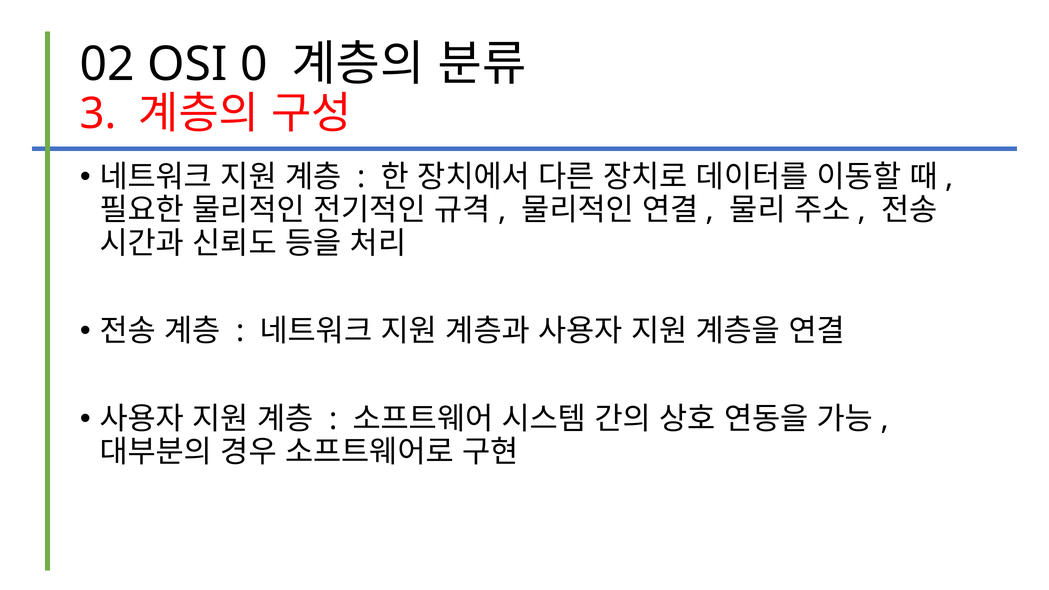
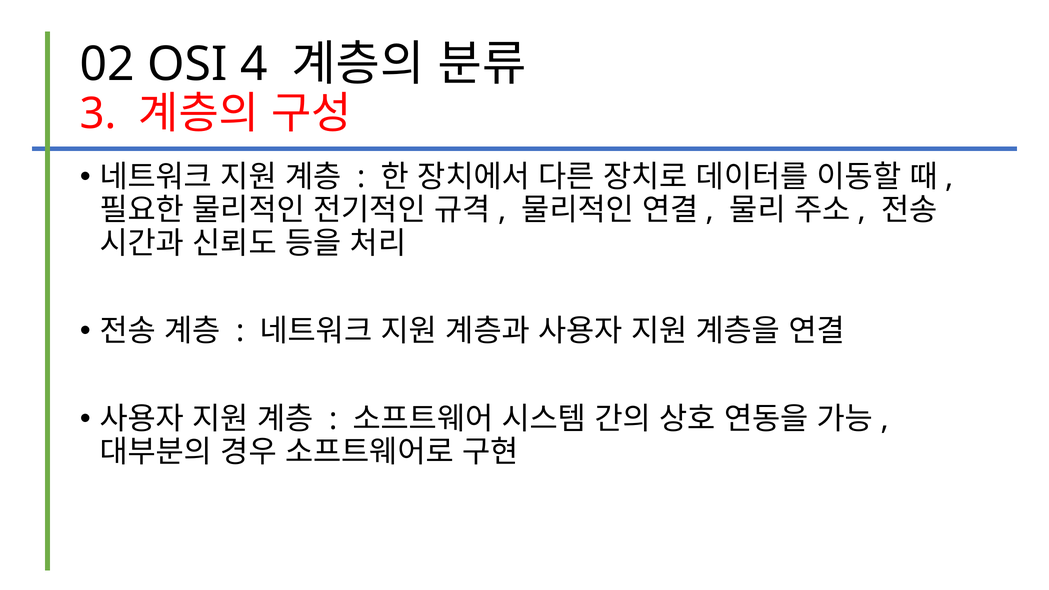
0: 0 -> 4
